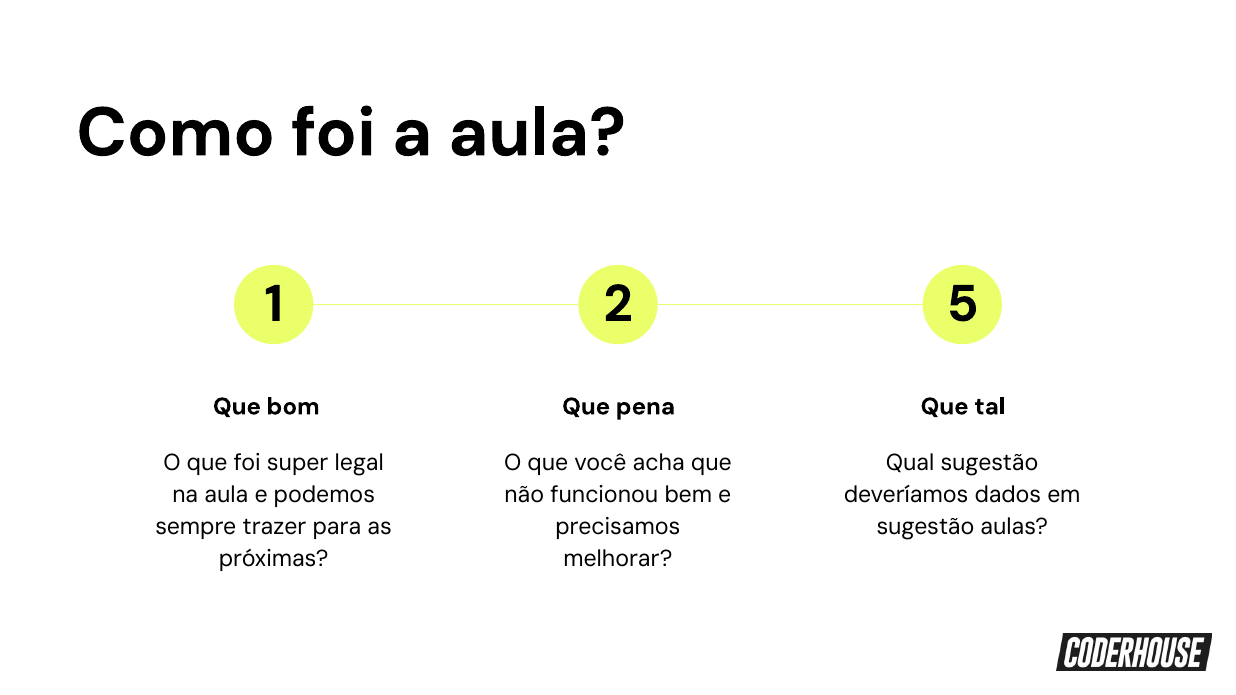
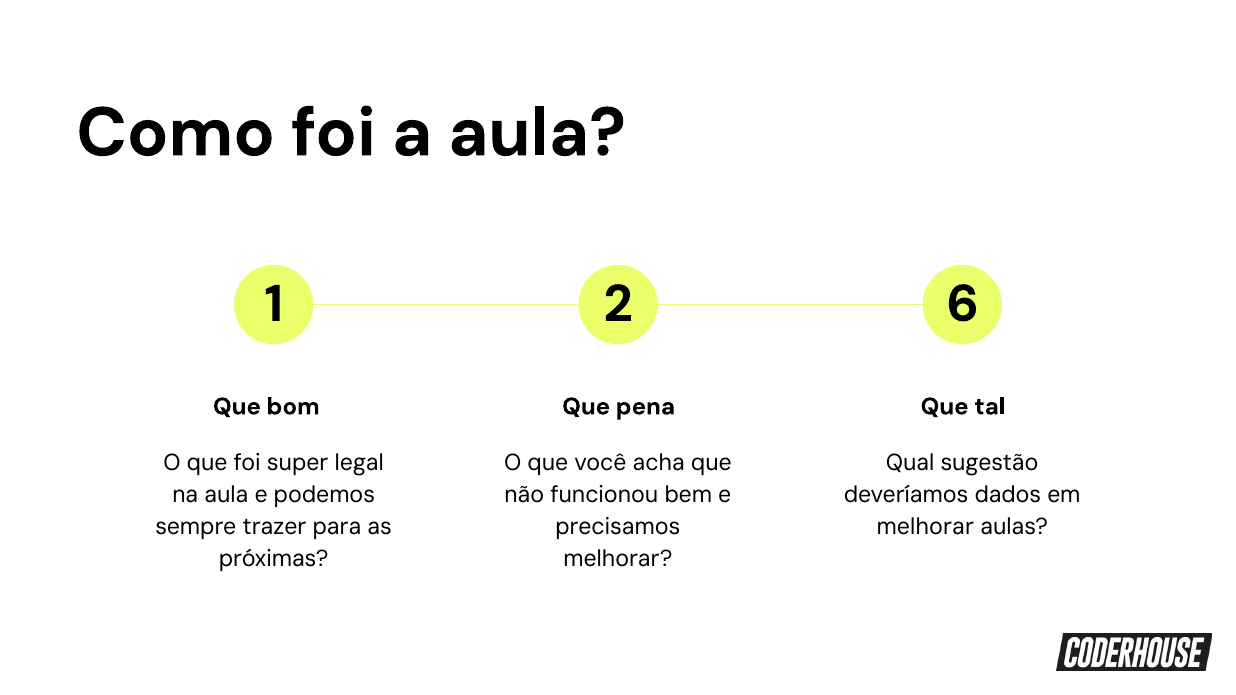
5: 5 -> 6
sugestão at (925, 527): sugestão -> melhorar
